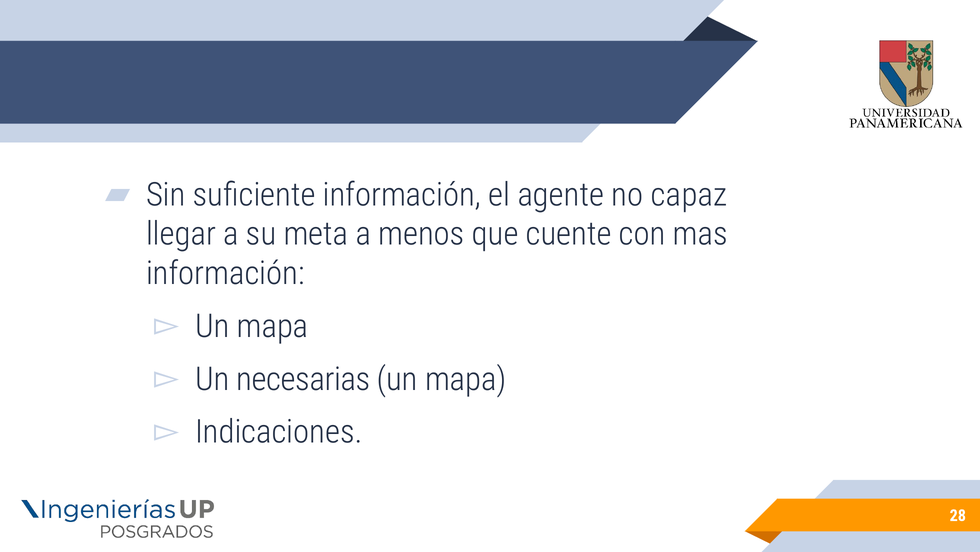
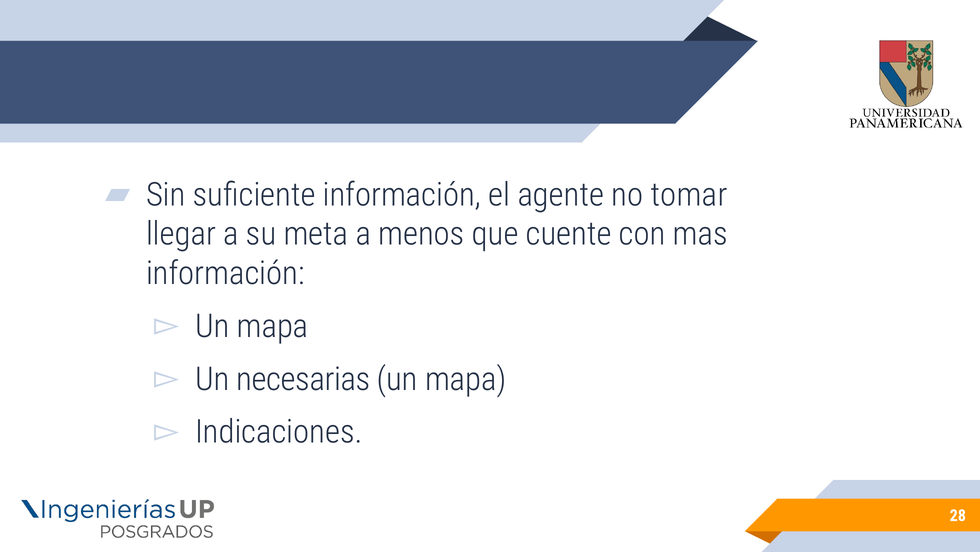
capaz: capaz -> tomar
